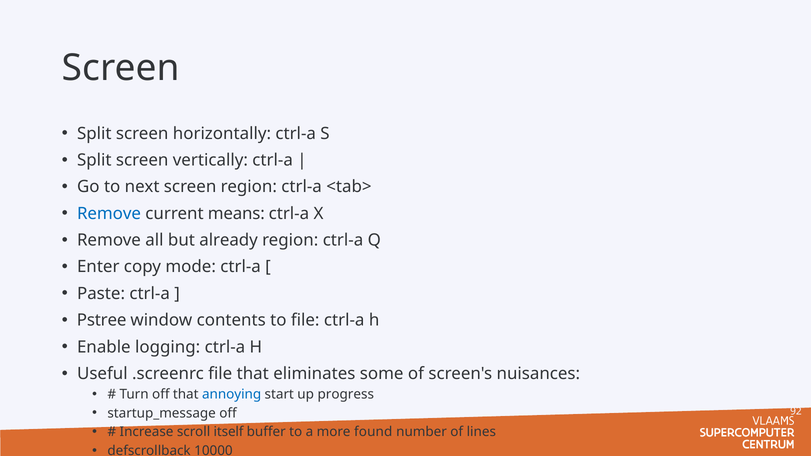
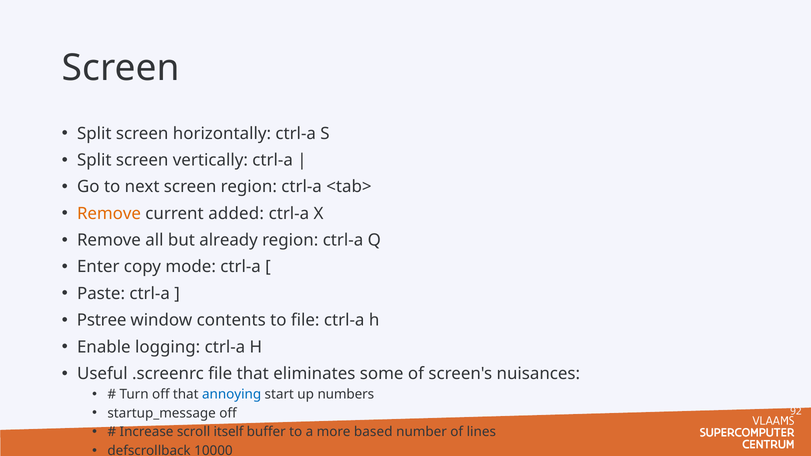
Remove at (109, 214) colour: blue -> orange
means: means -> added
progress: progress -> numbers
found: found -> based
